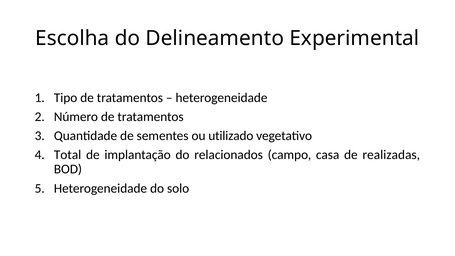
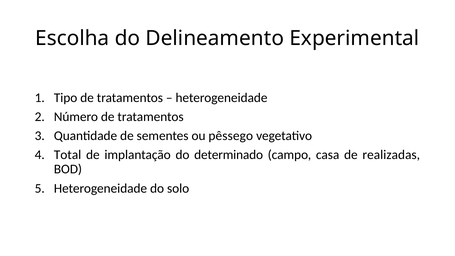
utilizado: utilizado -> pêssego
relacionados: relacionados -> determinado
